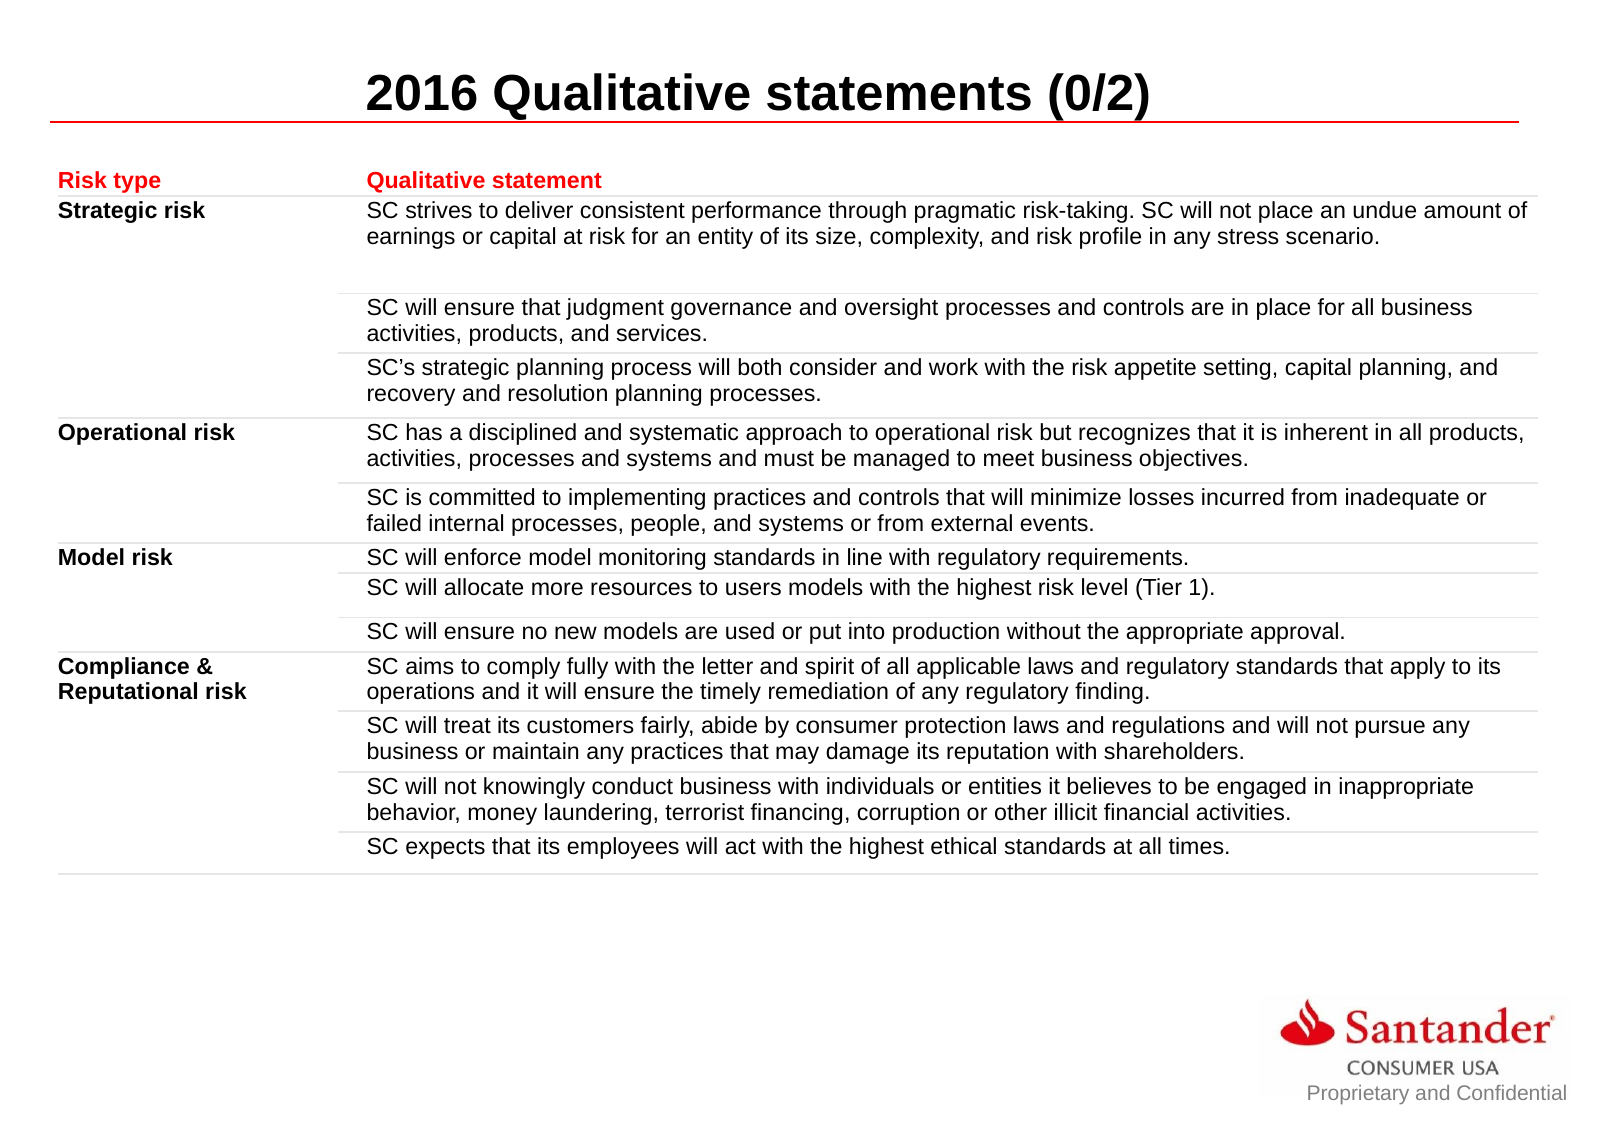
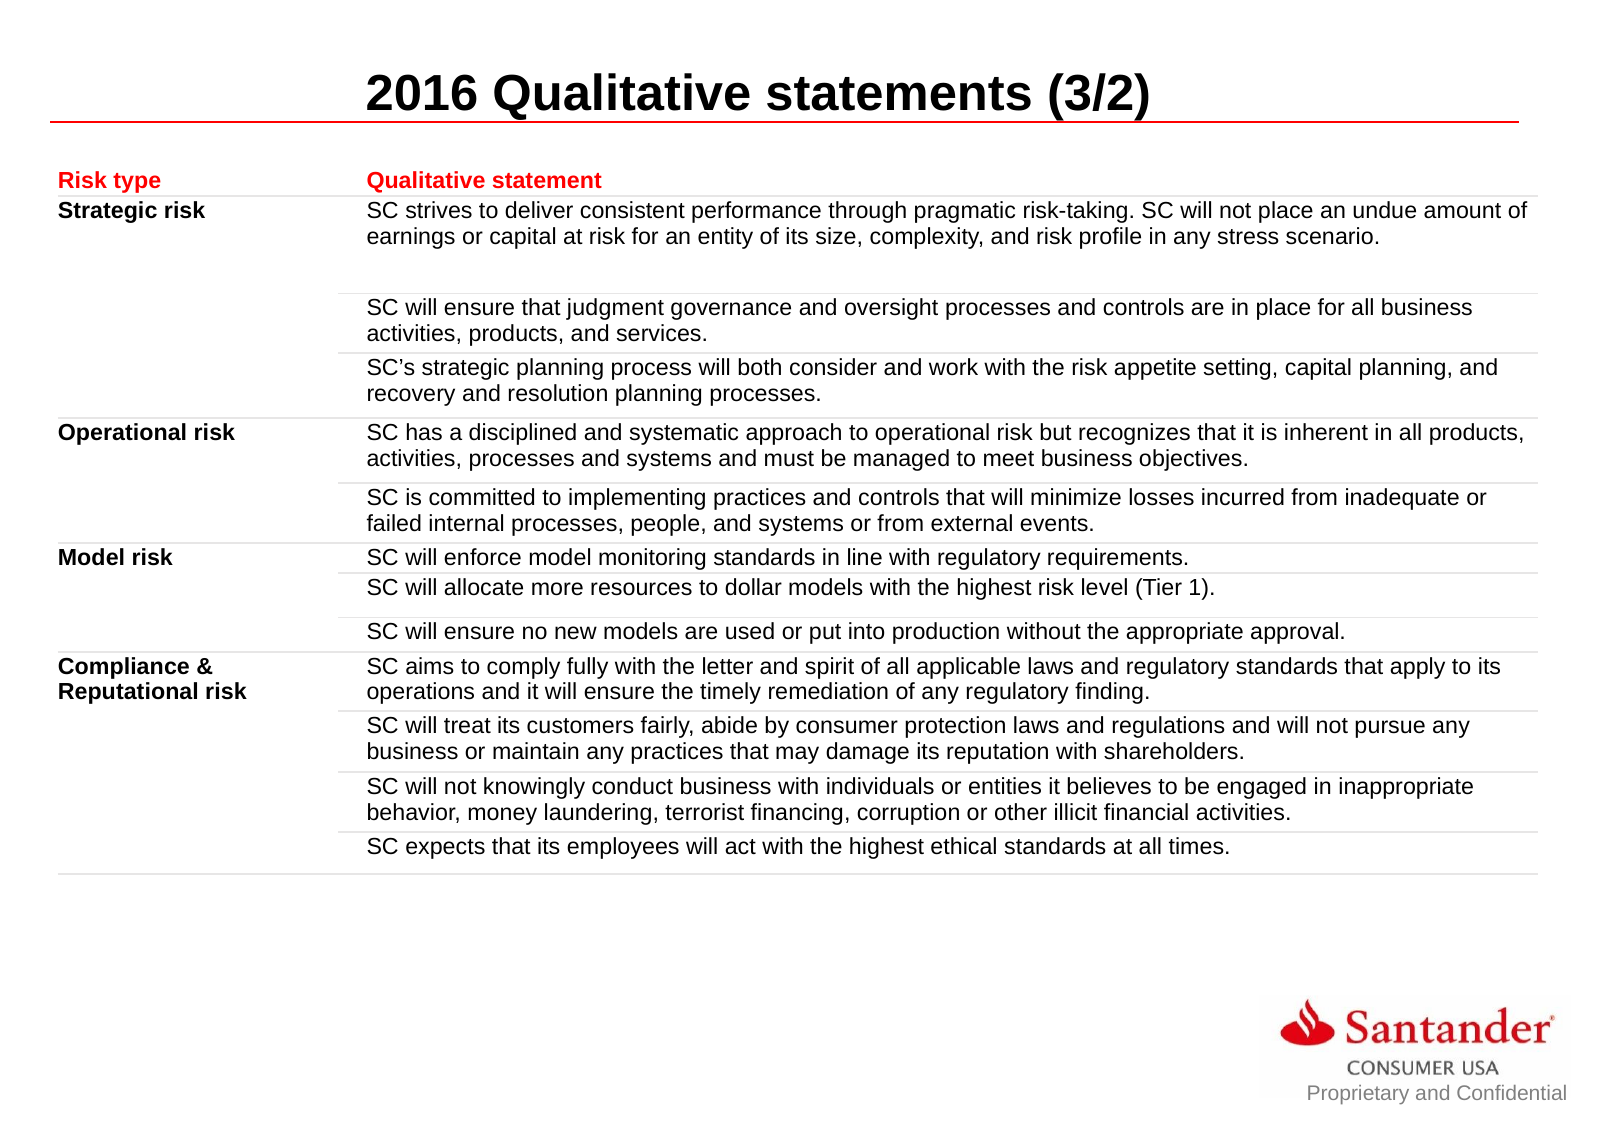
0/2: 0/2 -> 3/2
users: users -> dollar
